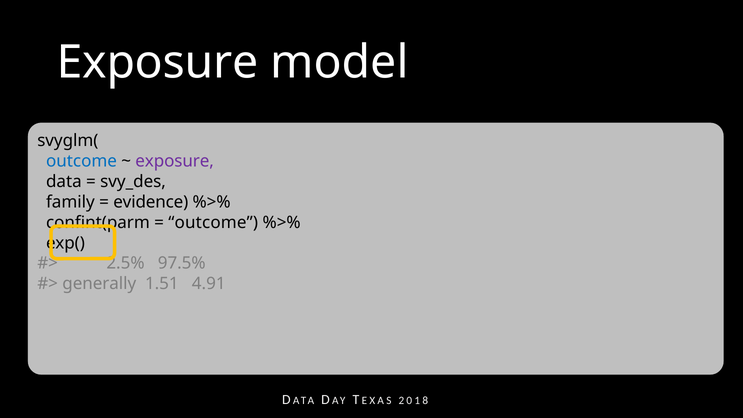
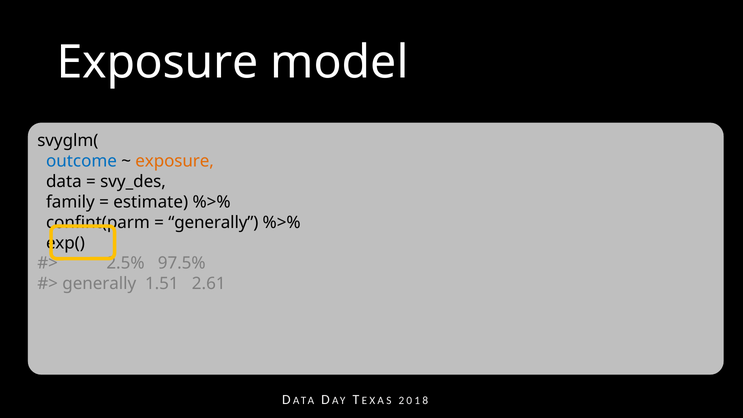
exposure at (175, 161) colour: purple -> orange
evidence: evidence -> estimate
outcome at (213, 222): outcome -> generally
4.91: 4.91 -> 2.61
